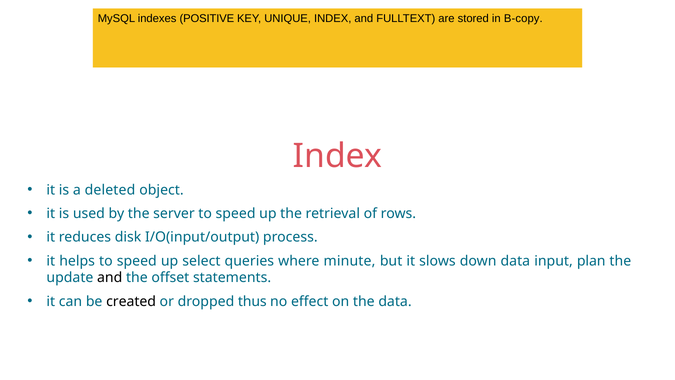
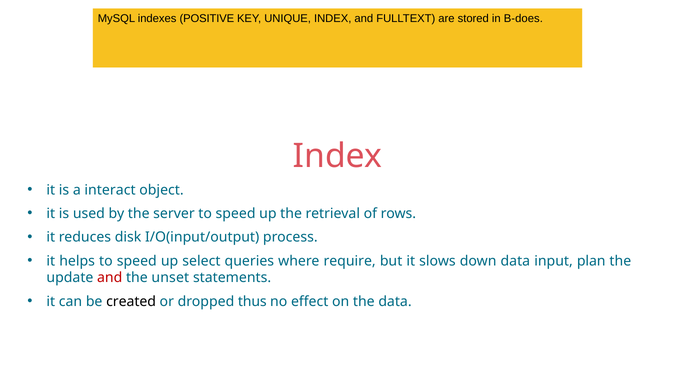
B-copy: B-copy -> B-does
deleted: deleted -> interact
minute: minute -> require
and at (110, 278) colour: black -> red
offset: offset -> unset
